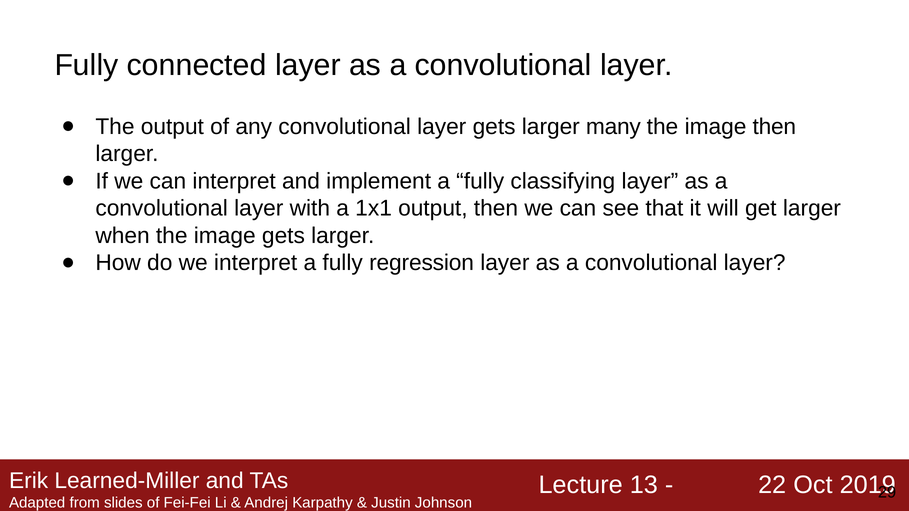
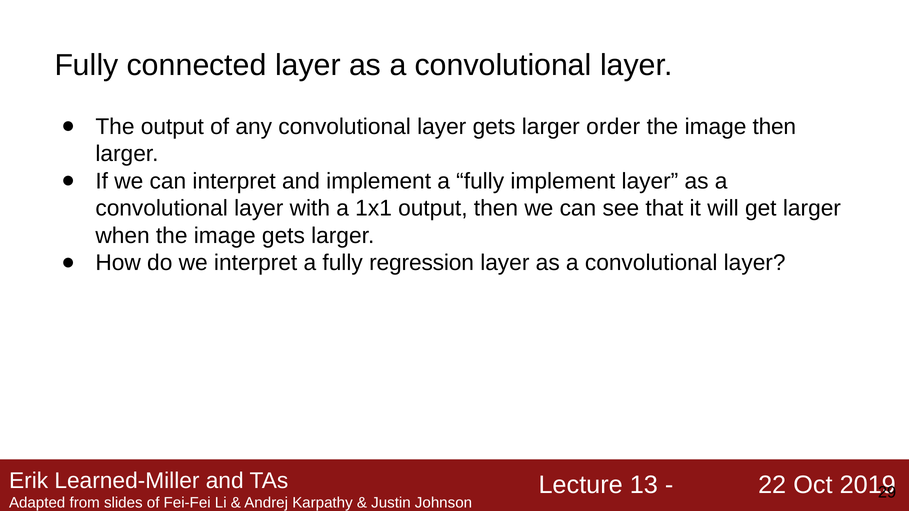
many: many -> order
fully classifying: classifying -> implement
